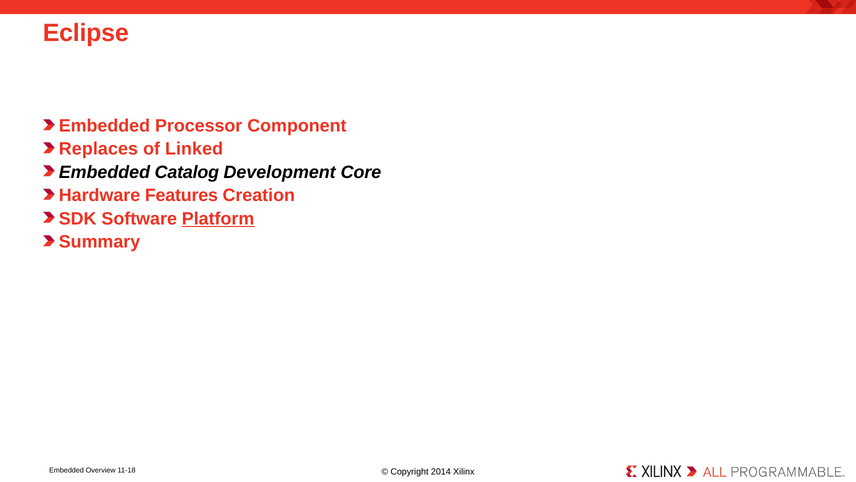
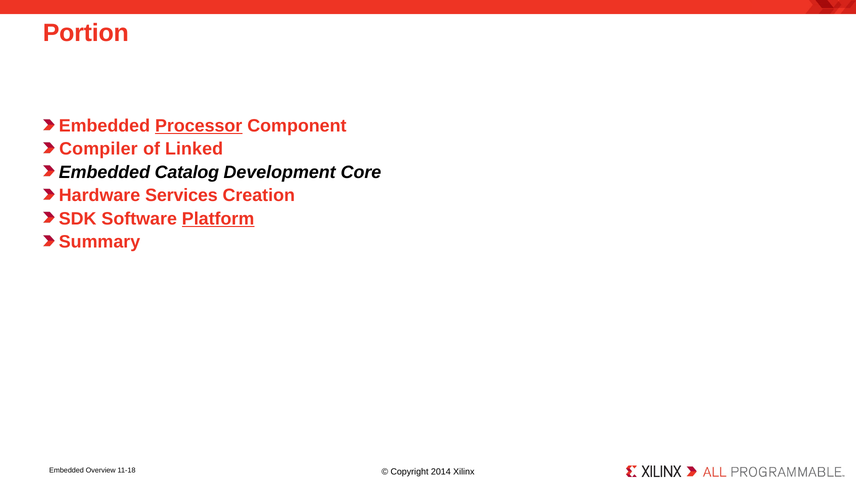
Eclipse: Eclipse -> Portion
Processor underline: none -> present
Replaces: Replaces -> Compiler
Features: Features -> Services
